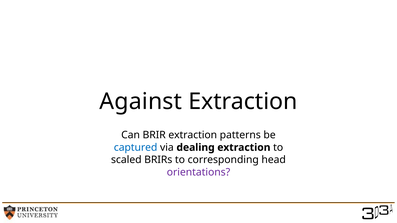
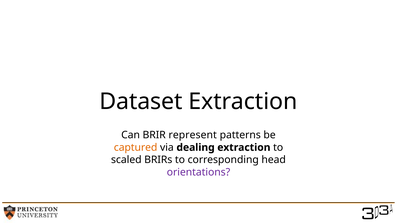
Against: Against -> Dataset
BRIR extraction: extraction -> represent
captured colour: blue -> orange
